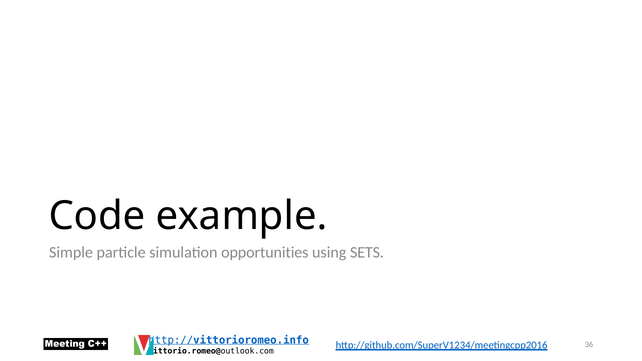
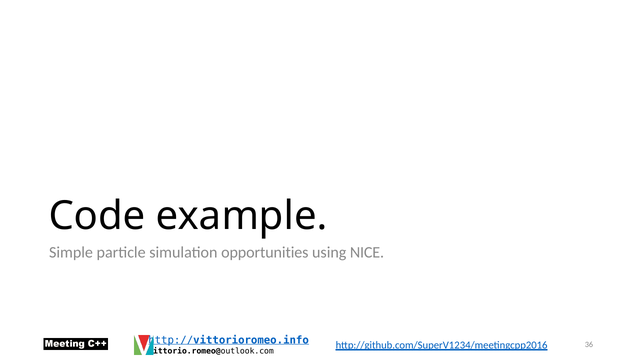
SETS: SETS -> NICE
